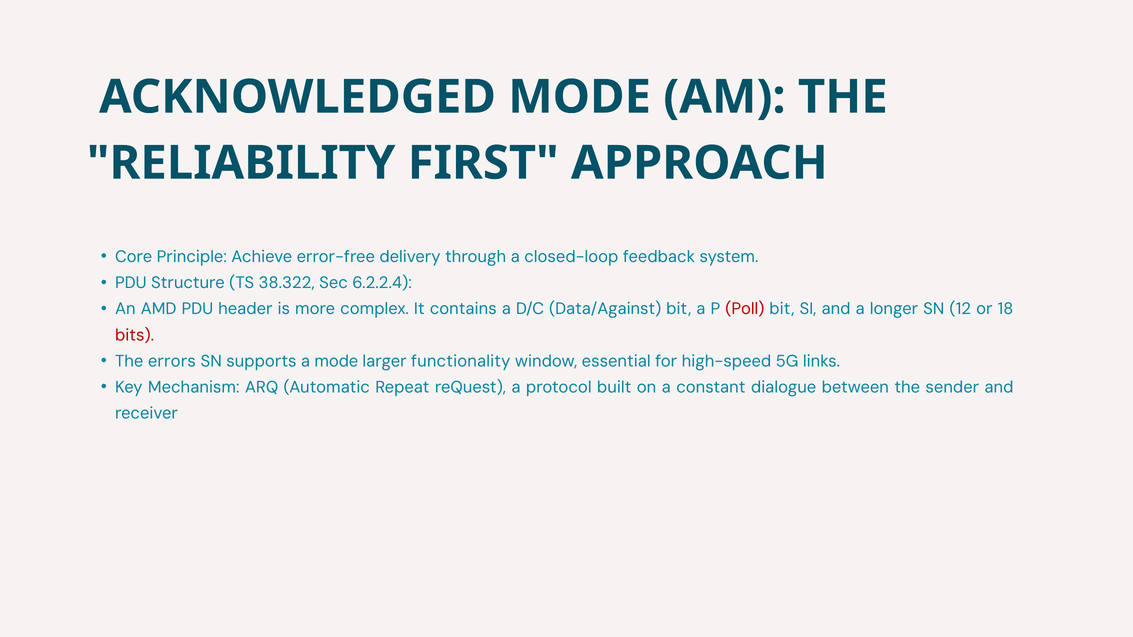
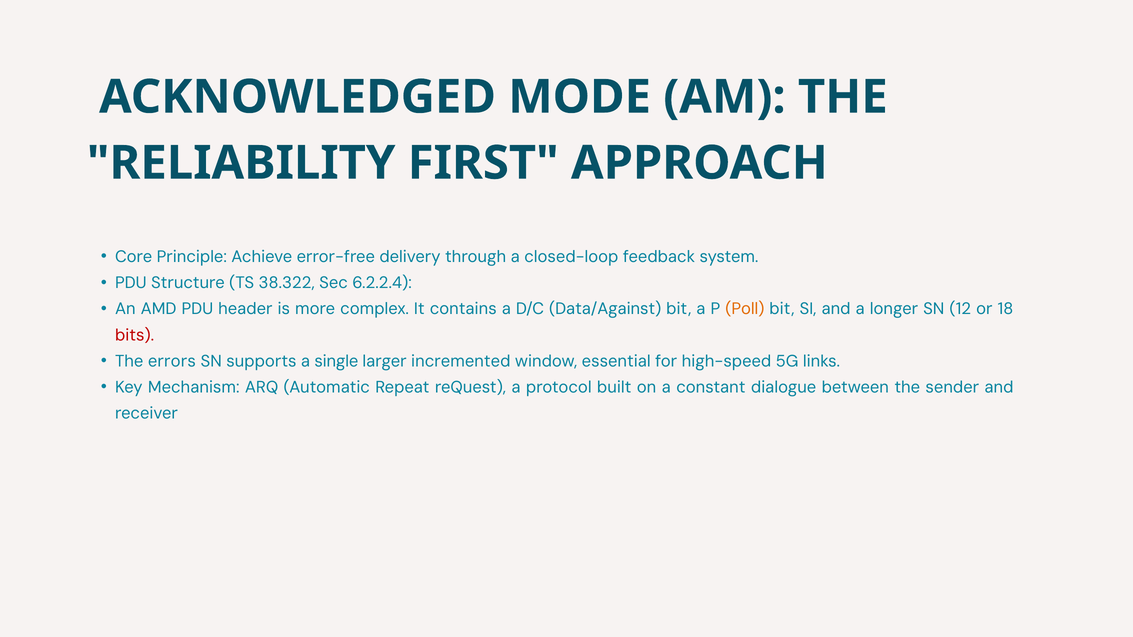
Poll colour: red -> orange
a mode: mode -> single
functionality: functionality -> incremented
